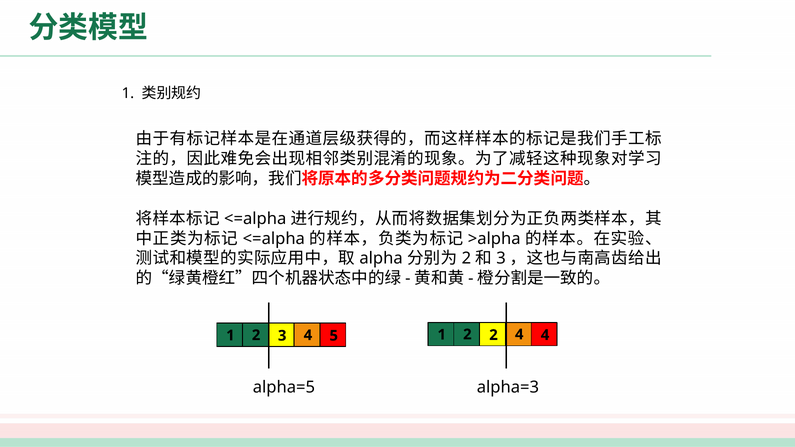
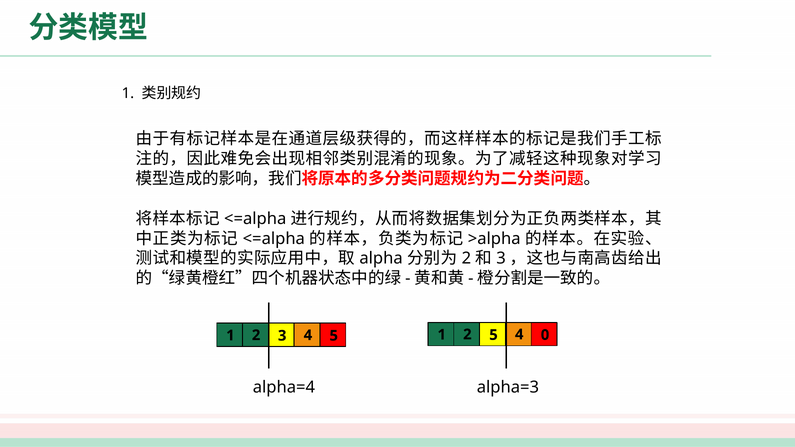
2 2: 2 -> 5
4 4: 4 -> 0
alpha=5: alpha=5 -> alpha=4
